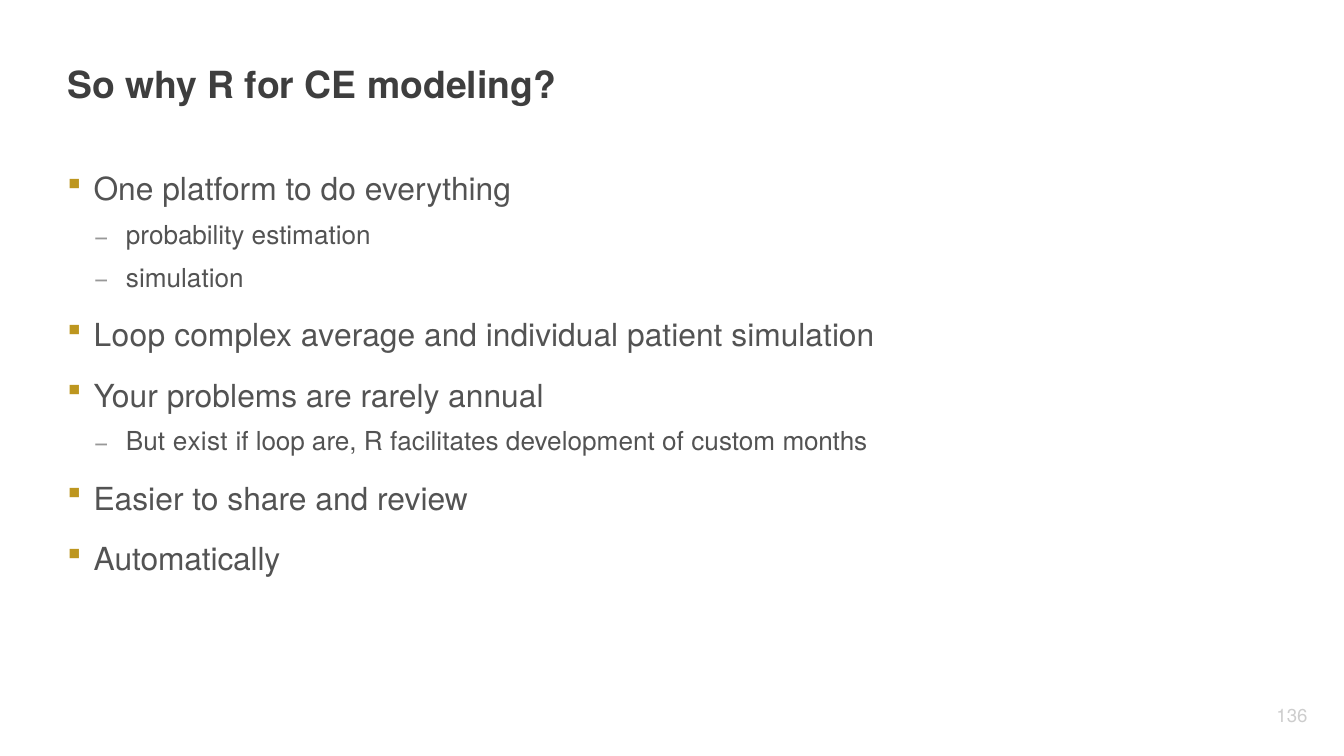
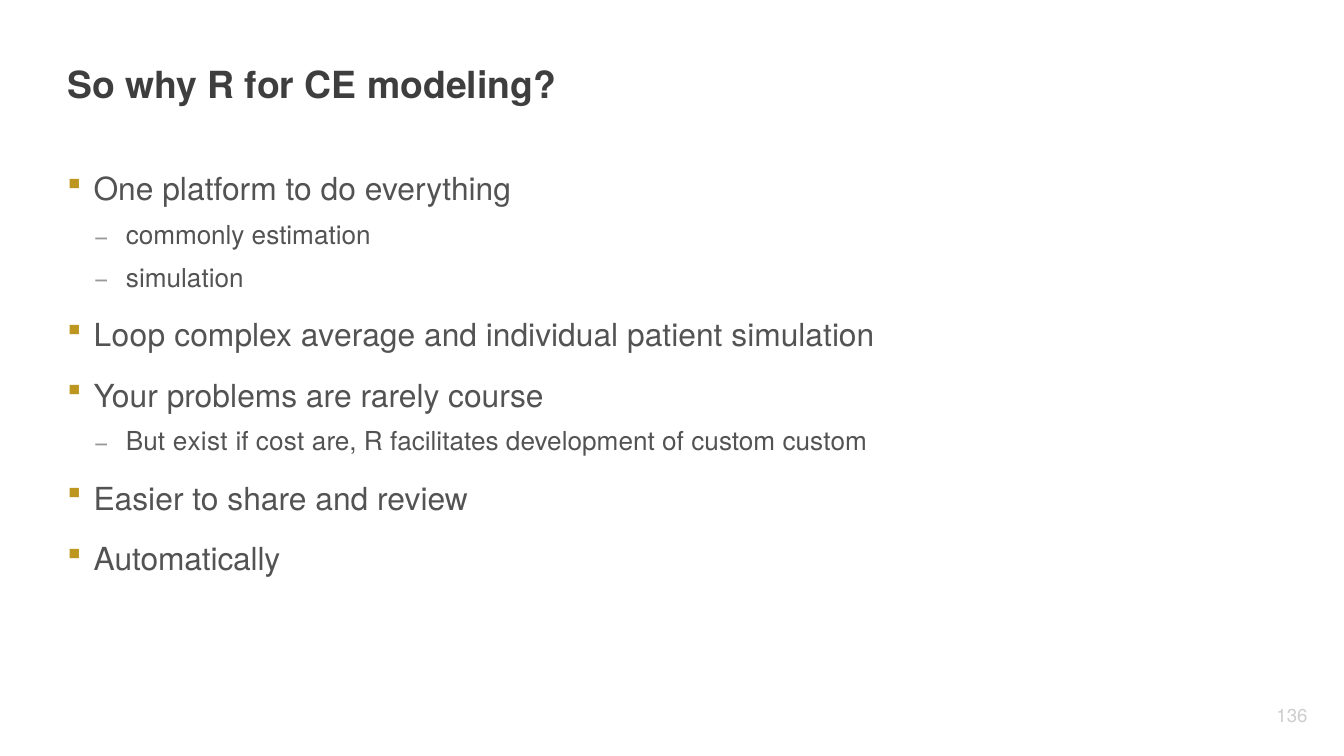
probability: probability -> commonly
annual: annual -> course
if loop: loop -> cost
custom months: months -> custom
